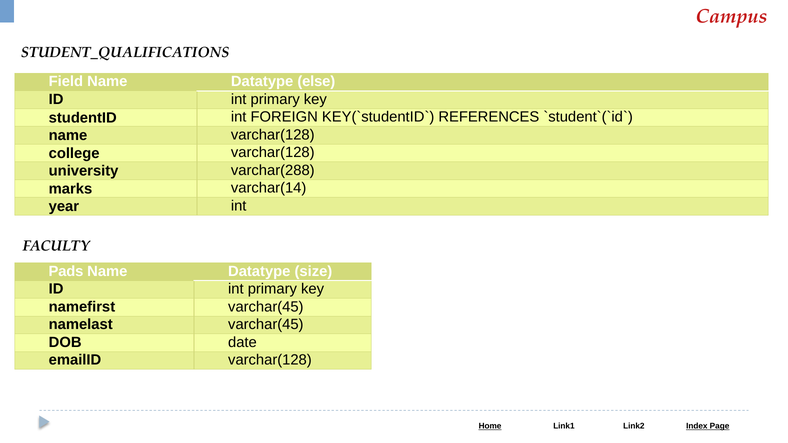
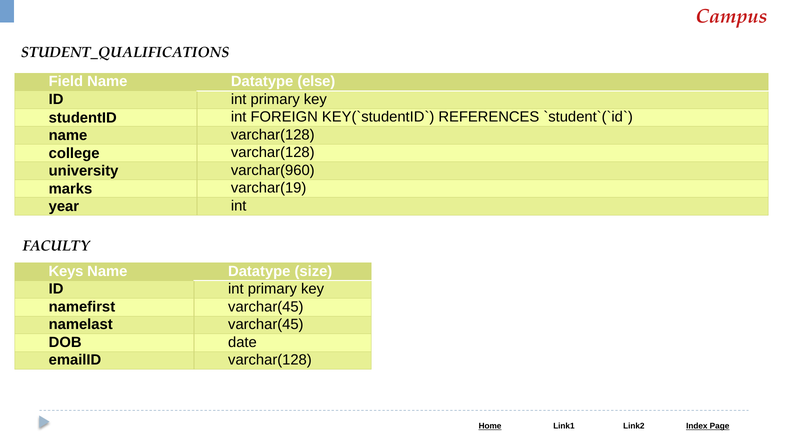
varchar(288: varchar(288 -> varchar(960
varchar(14: varchar(14 -> varchar(19
Pads: Pads -> Keys
